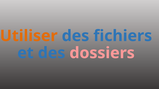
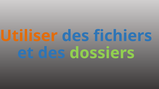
dossiers colour: pink -> light green
